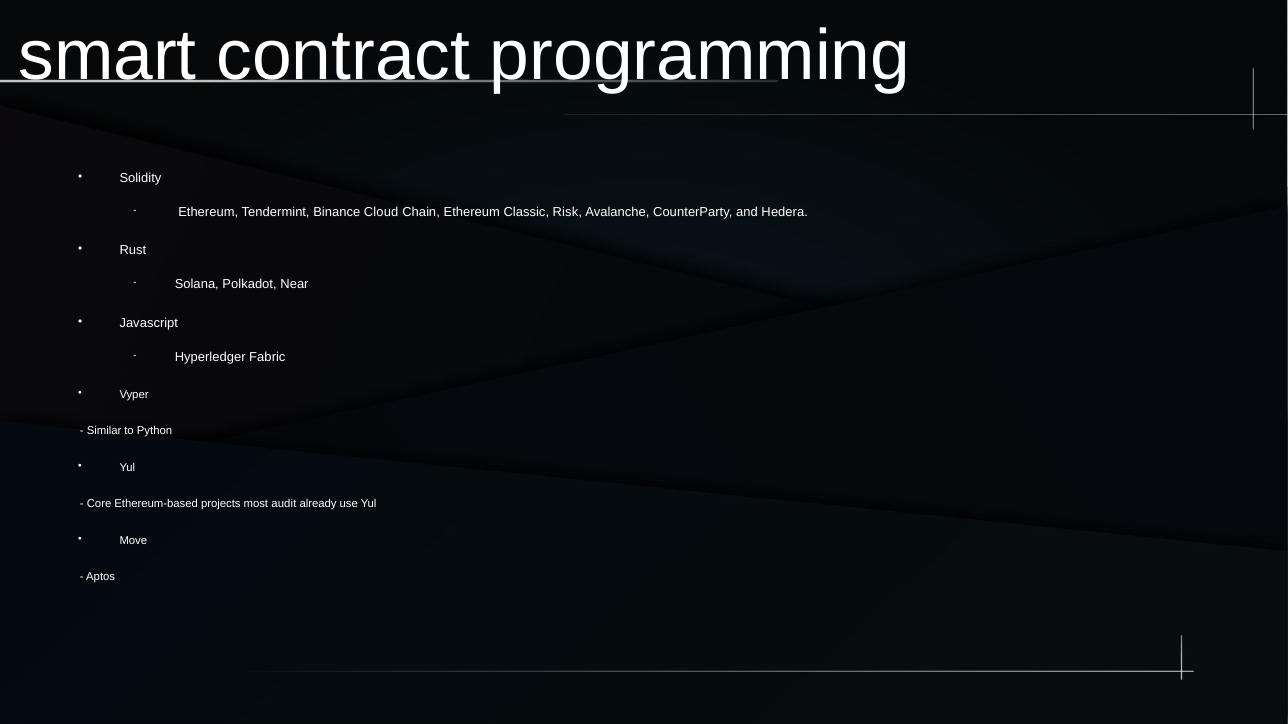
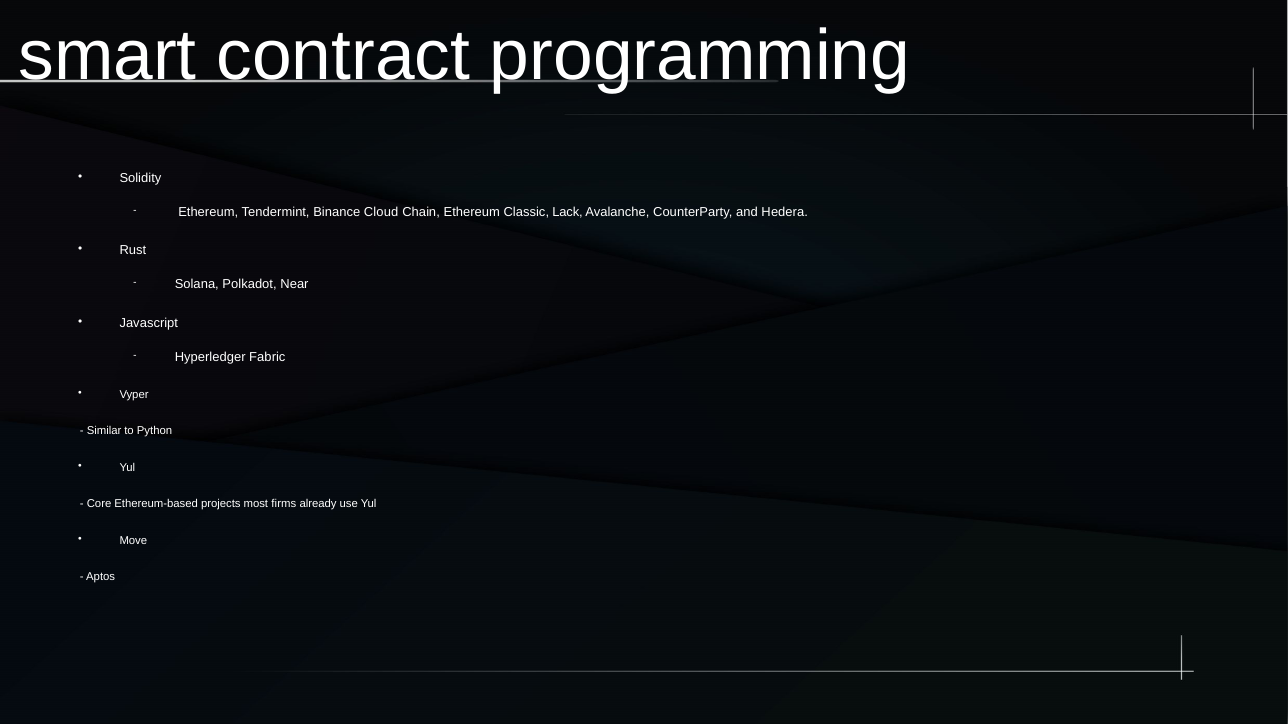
Risk: Risk -> Lack
audit: audit -> firms
